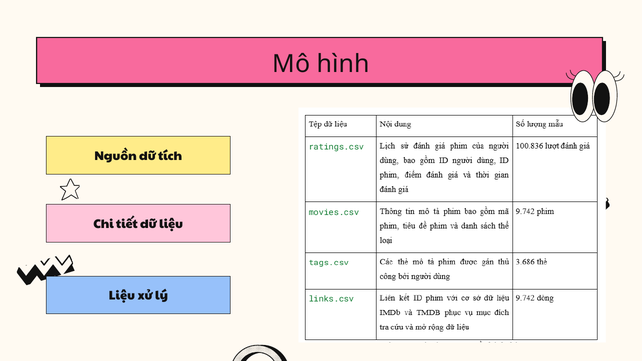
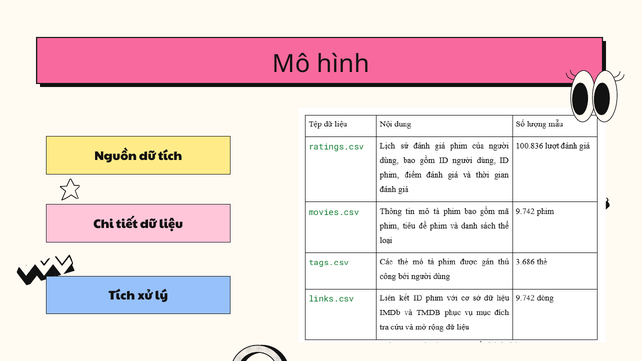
Liệu at (122, 296): Liệu -> Tích
